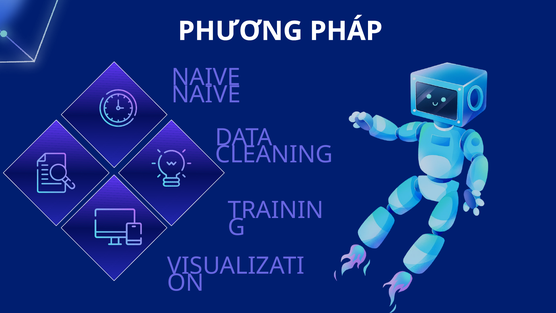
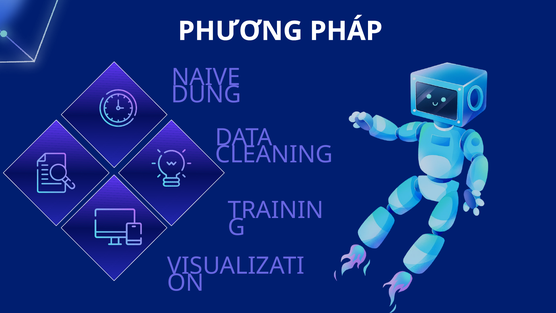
NAIVE at (206, 95): NAIVE -> DUNG
